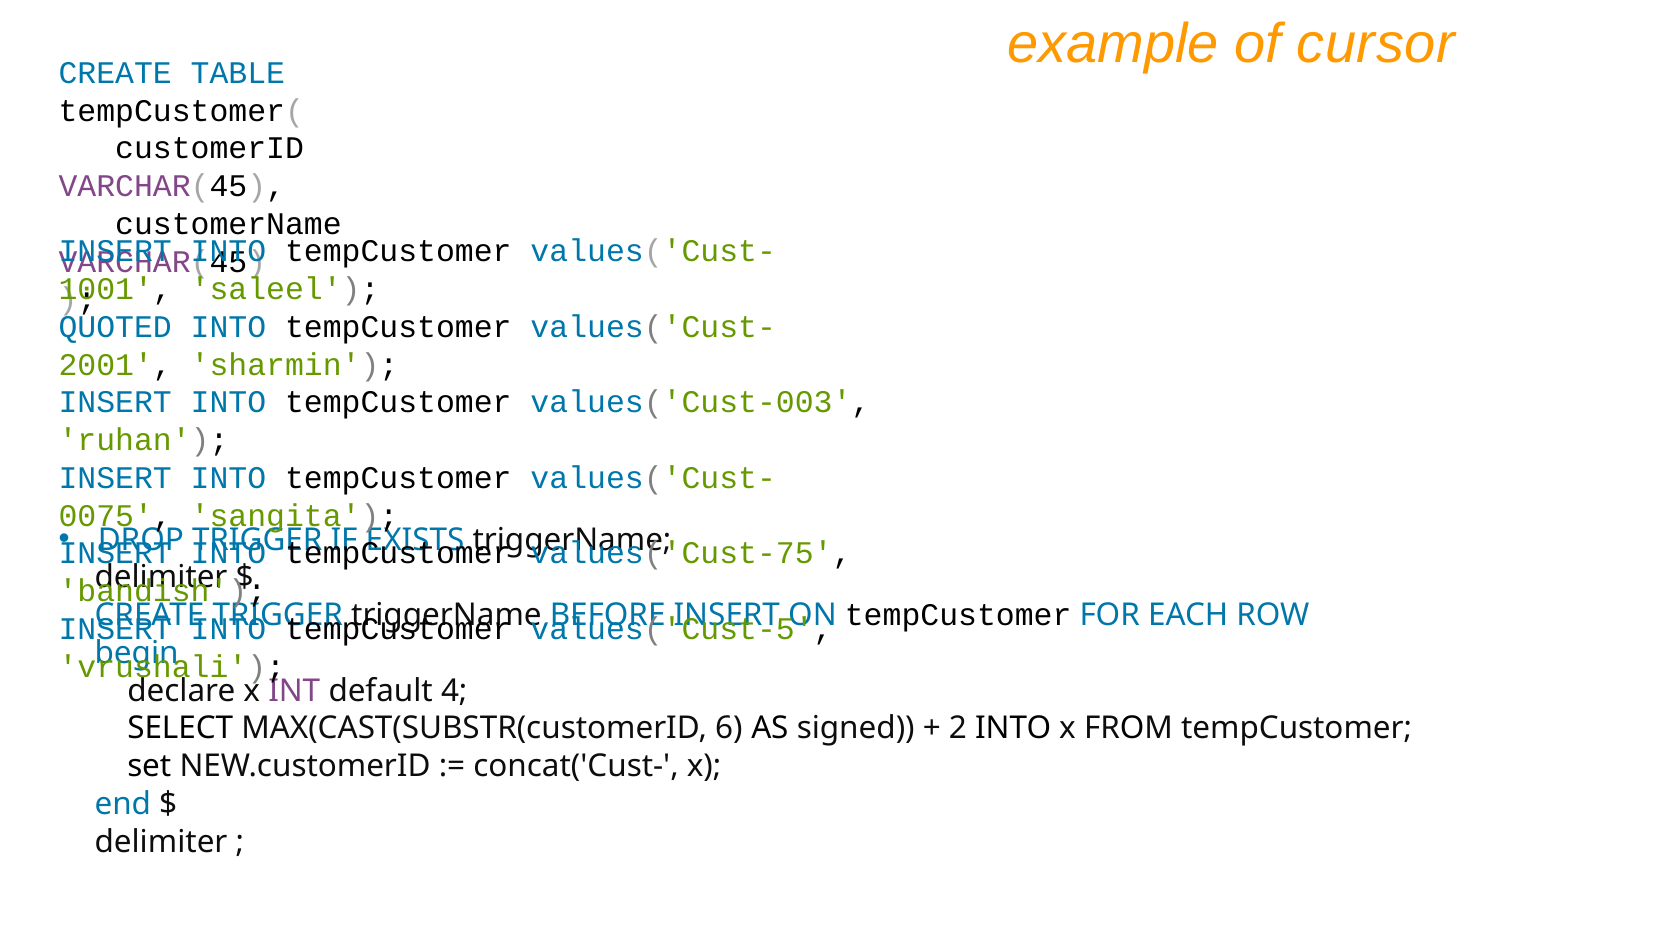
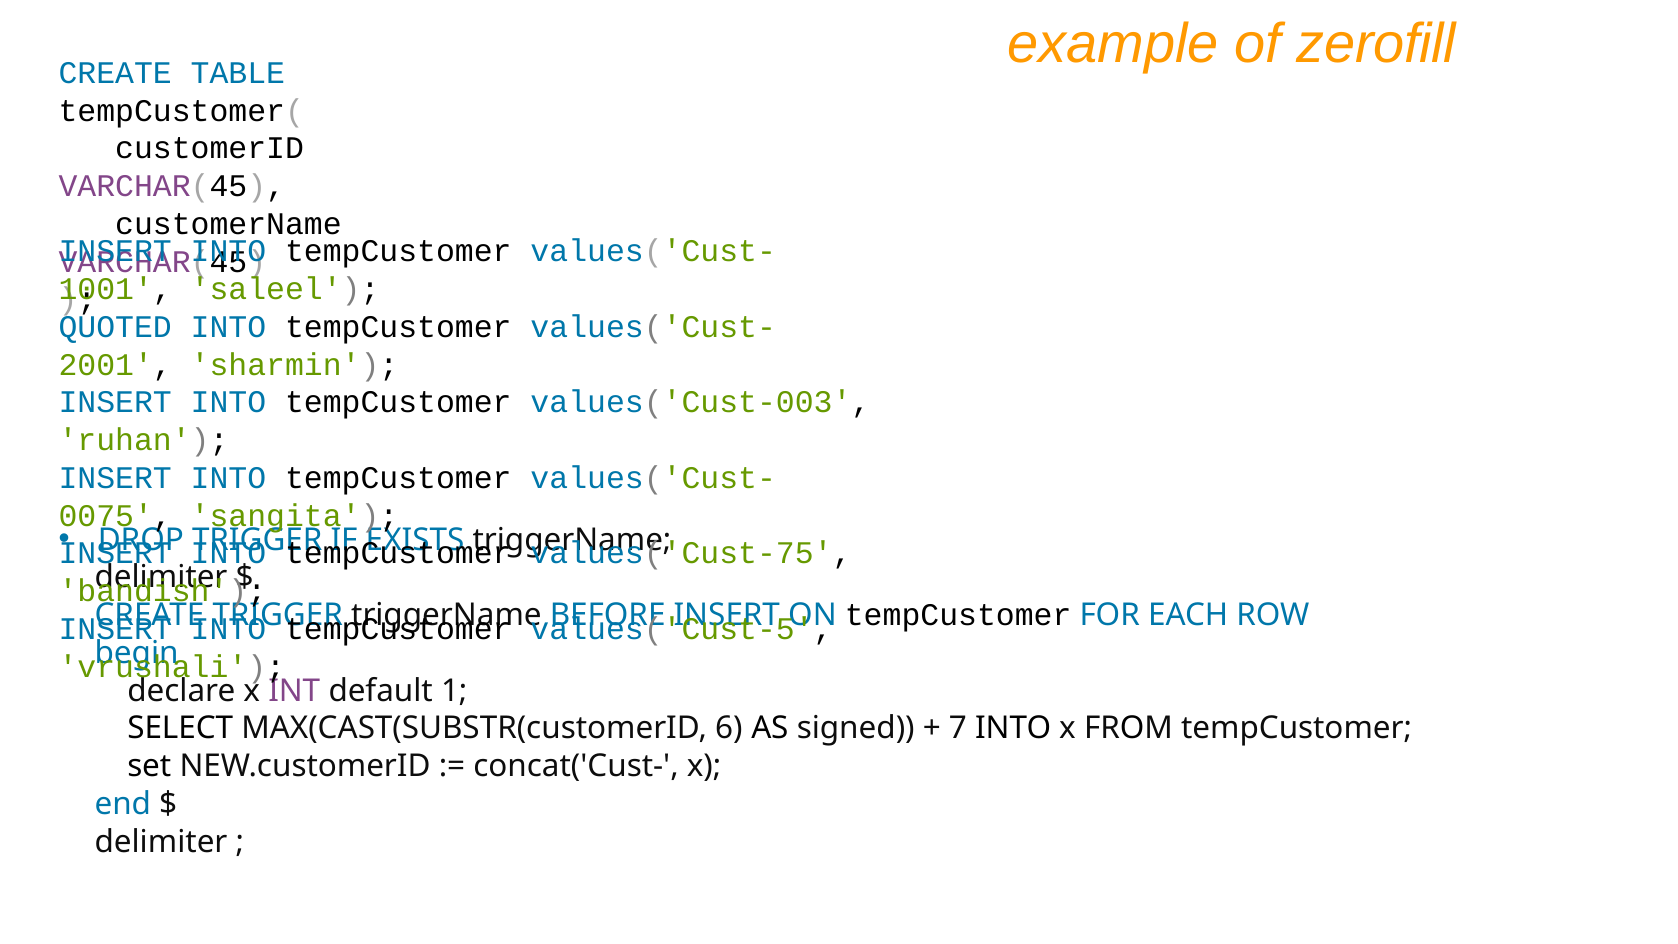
cursor: cursor -> zerofill
4: 4 -> 1
2: 2 -> 7
